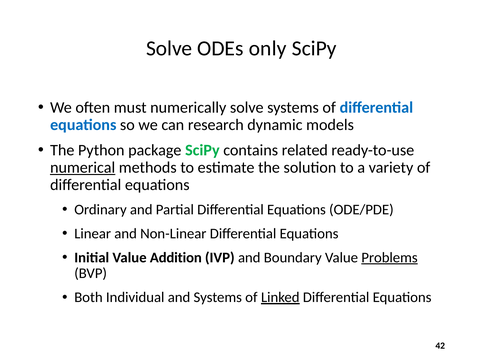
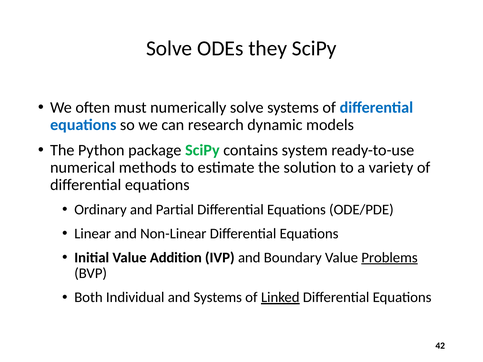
only: only -> they
related: related -> system
numerical underline: present -> none
